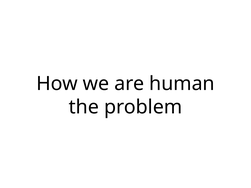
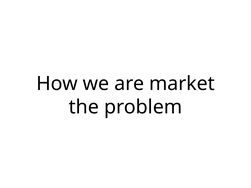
human: human -> market
